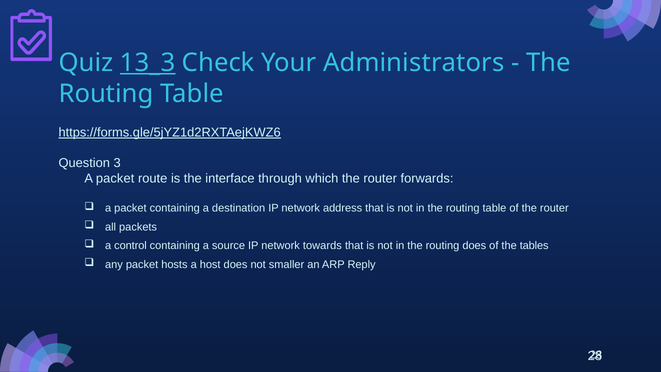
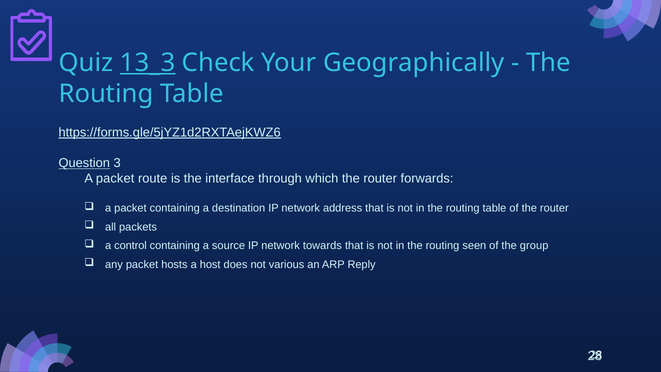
Administrators: Administrators -> Geographically
Question underline: none -> present
routing does: does -> seen
tables: tables -> group
smaller: smaller -> various
